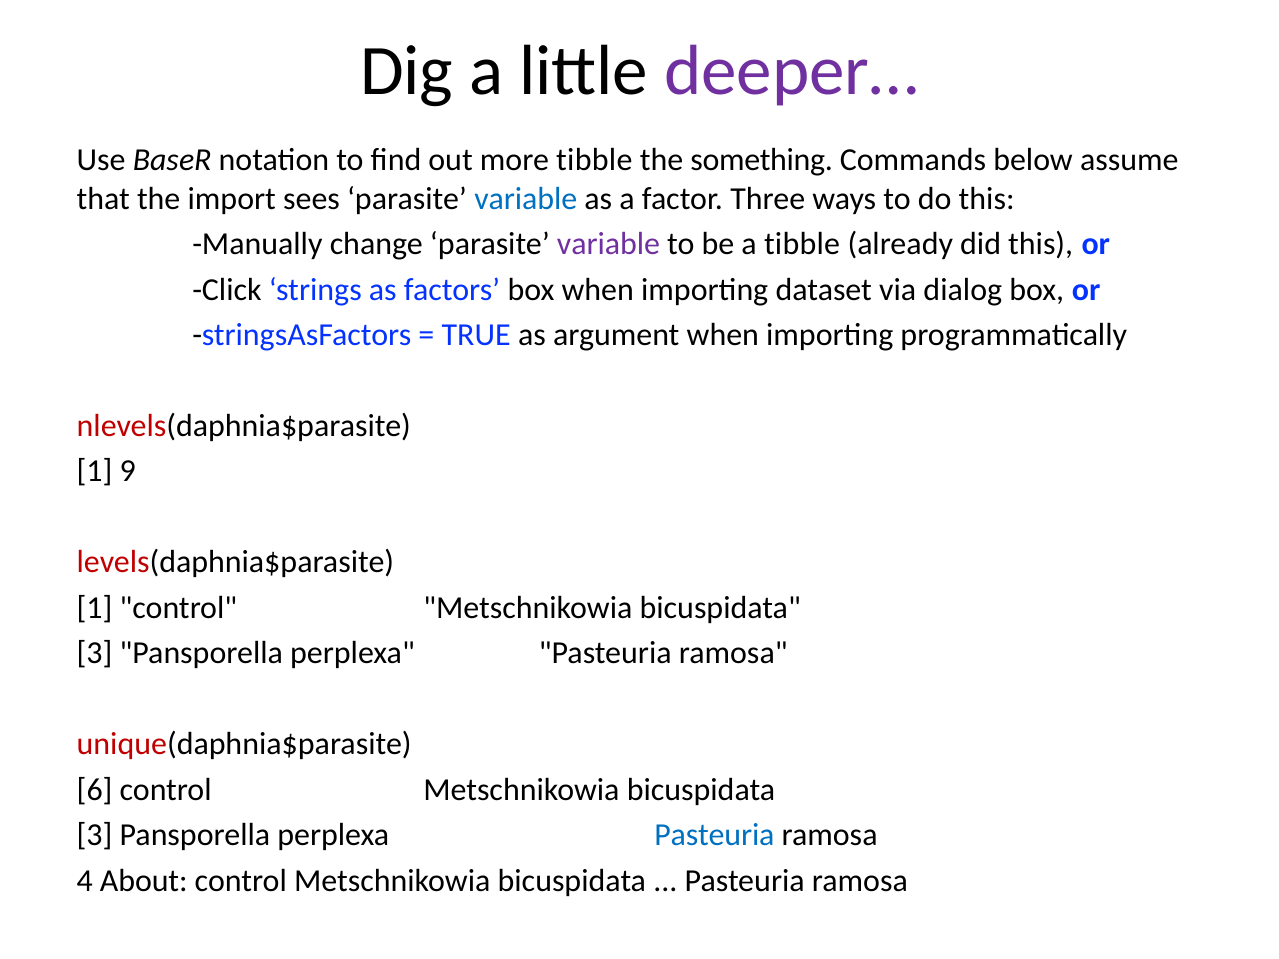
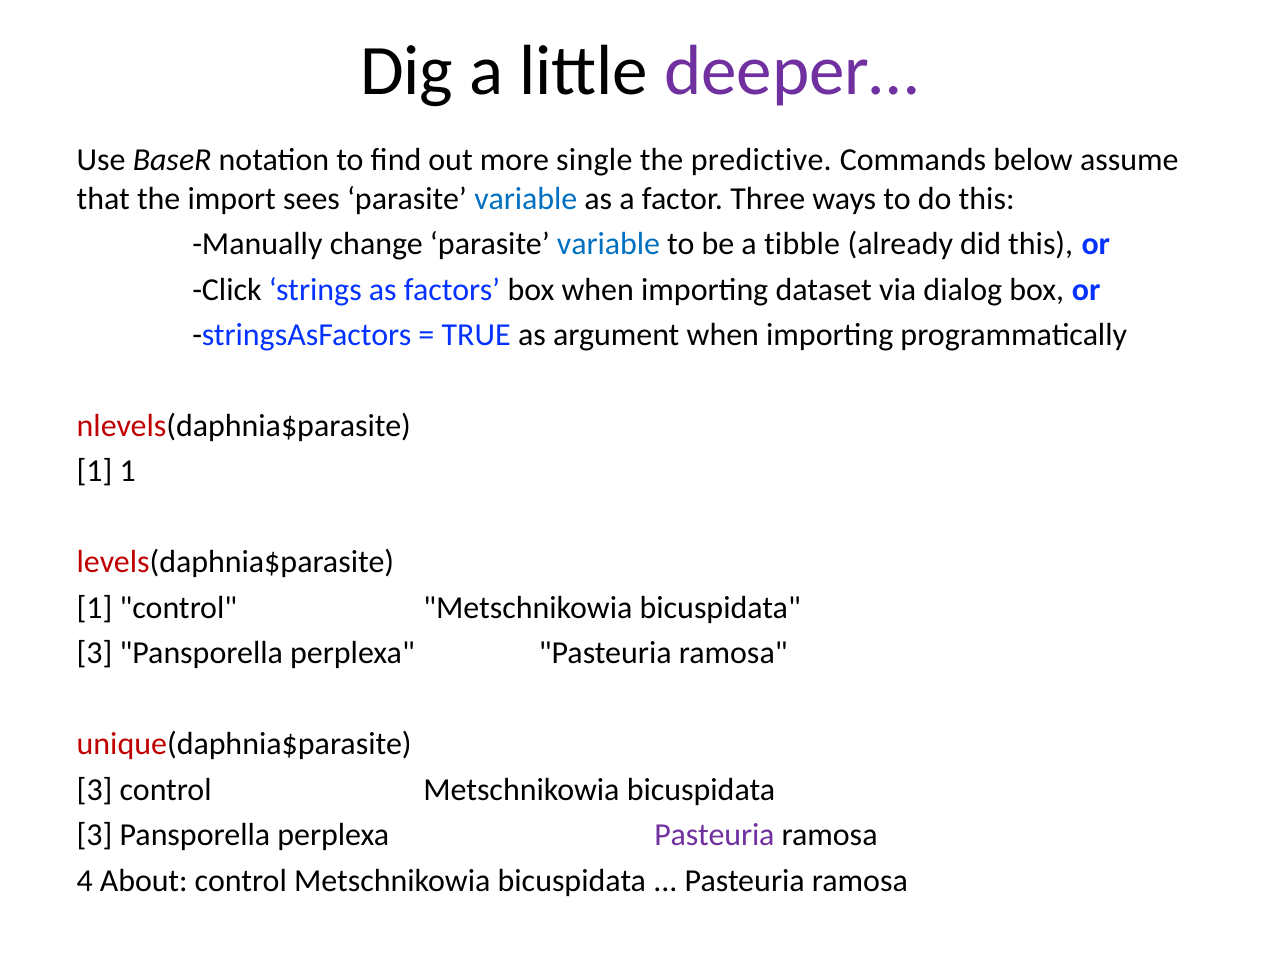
more tibble: tibble -> single
something: something -> predictive
variable at (608, 244) colour: purple -> blue
1 9: 9 -> 1
6 at (95, 790): 6 -> 3
Pasteuria at (714, 835) colour: blue -> purple
